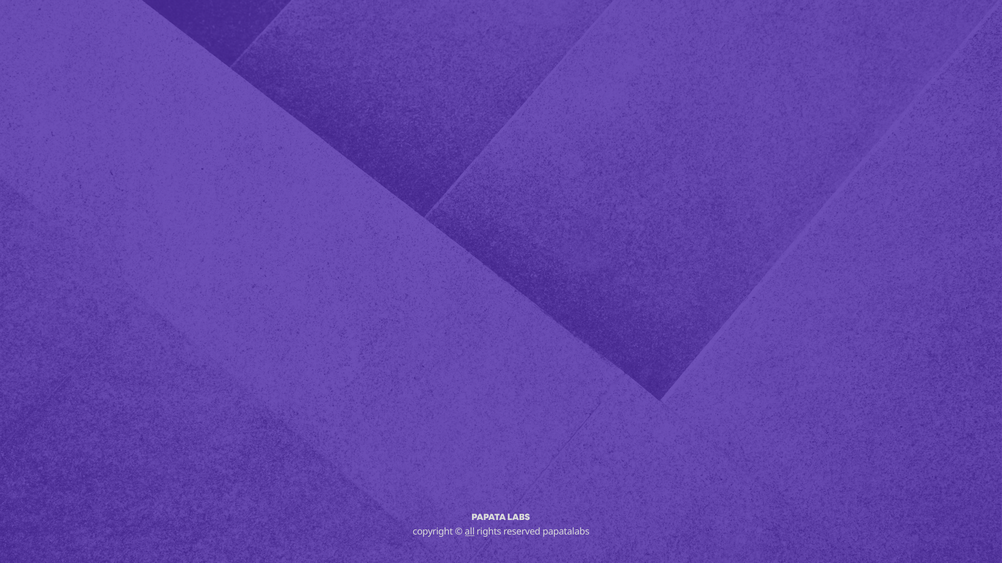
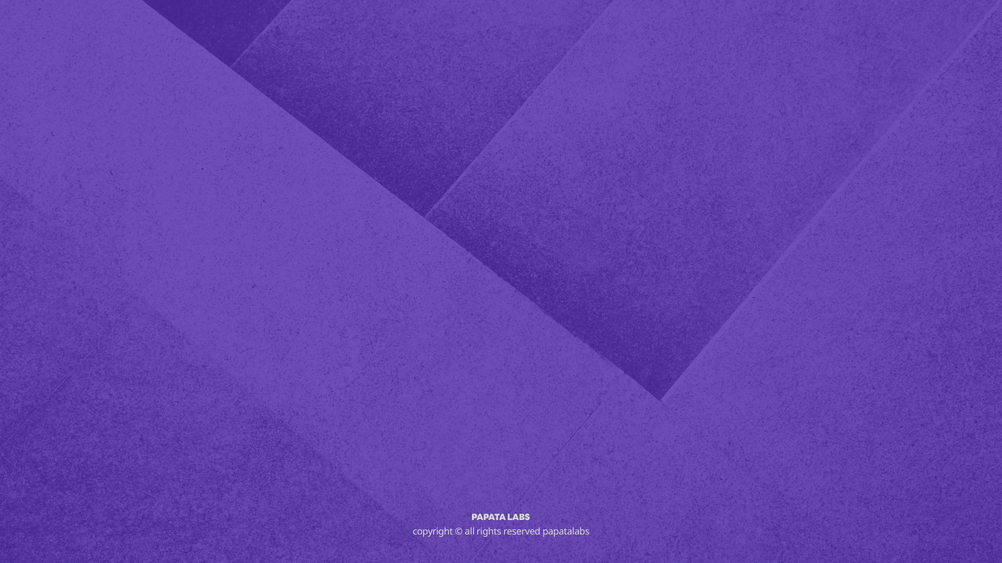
all underline: present -> none
